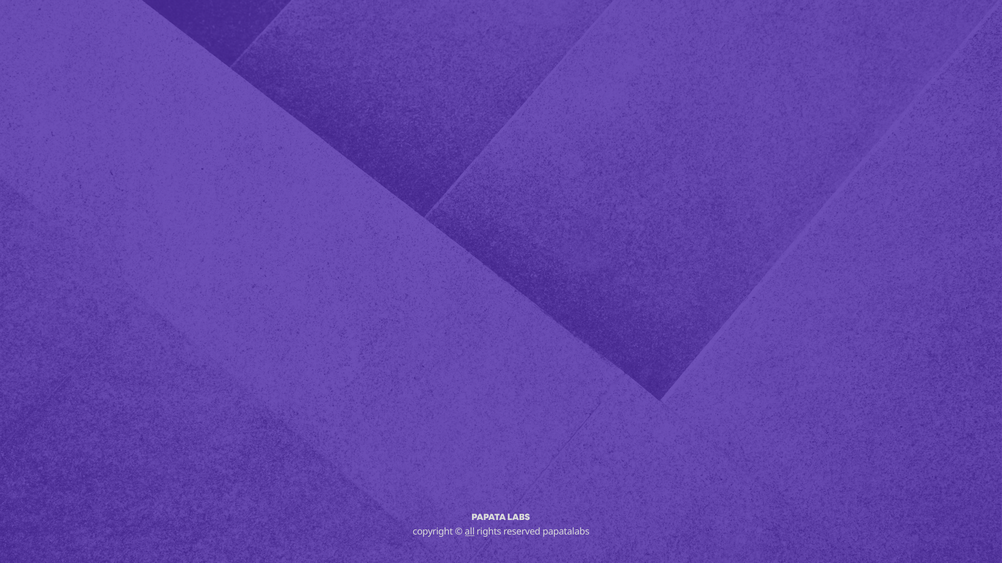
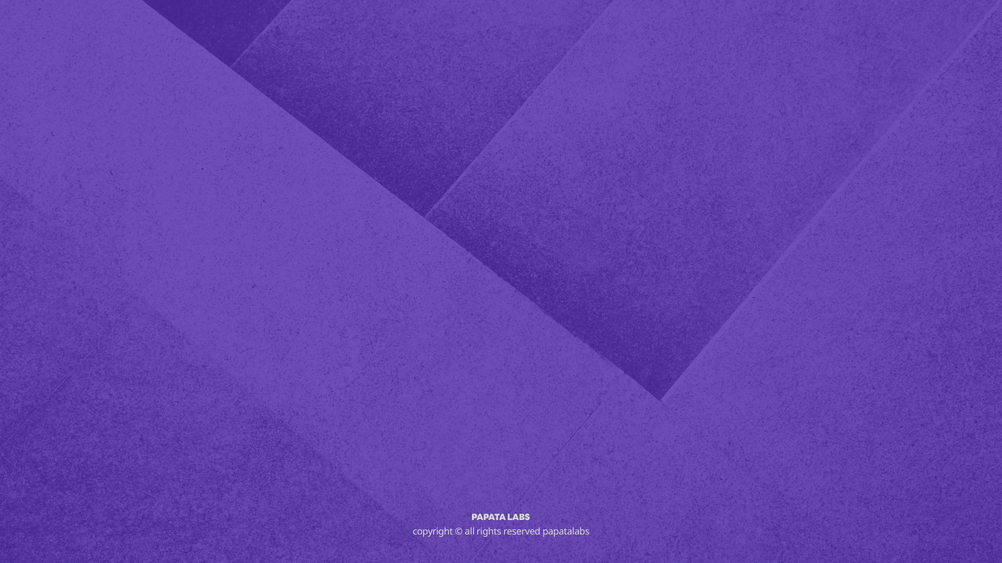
all underline: present -> none
